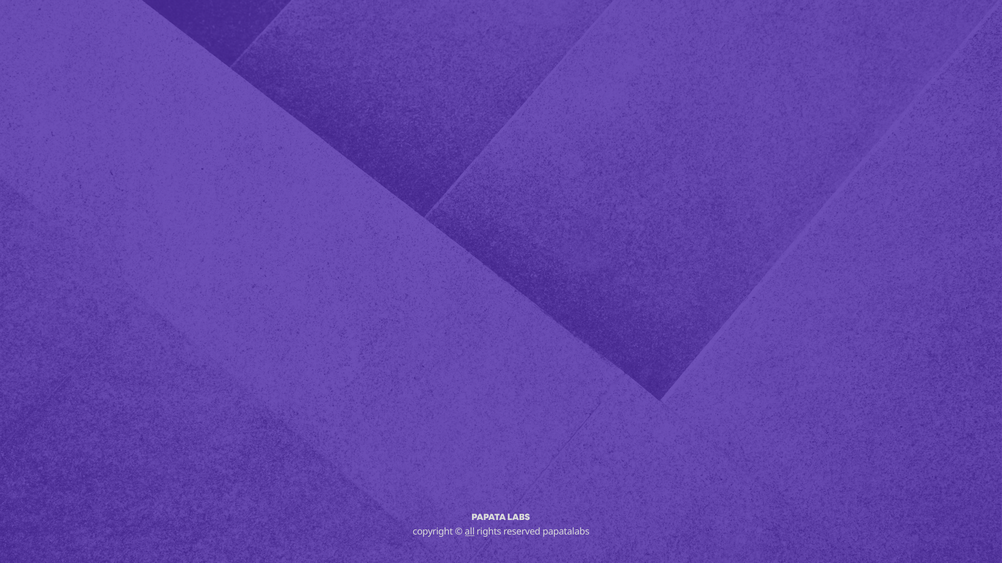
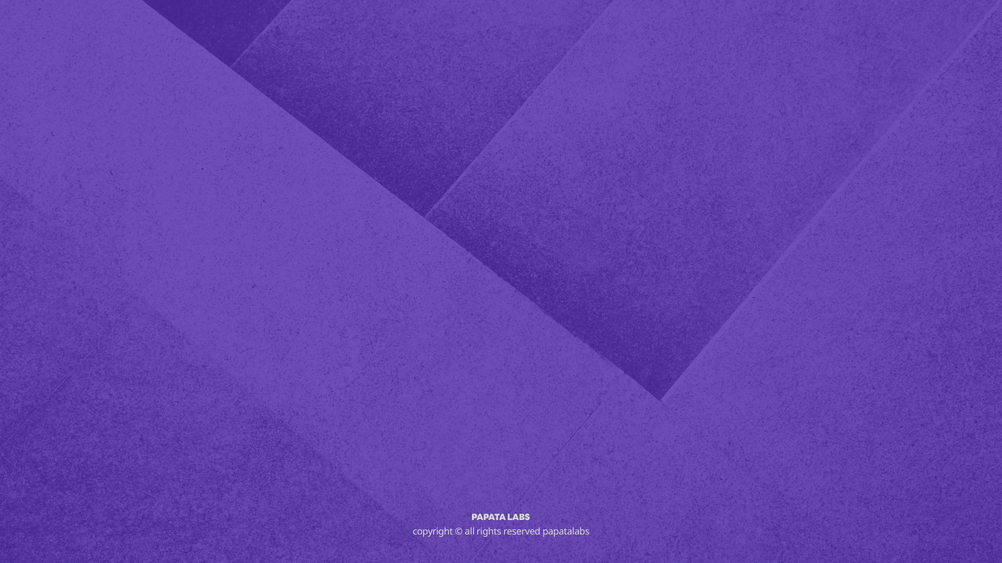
all underline: present -> none
